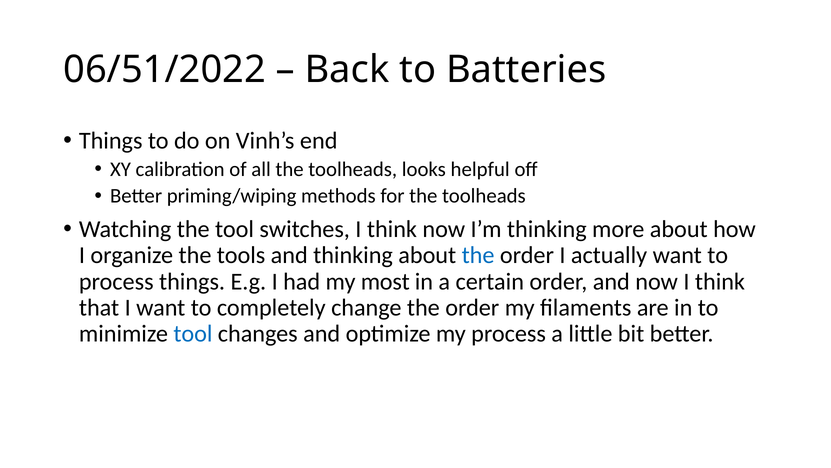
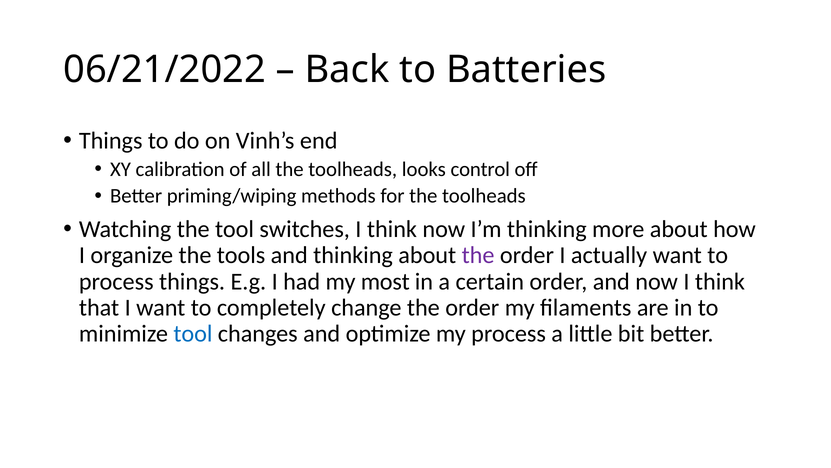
06/51/2022: 06/51/2022 -> 06/21/2022
helpful: helpful -> control
the at (478, 255) colour: blue -> purple
